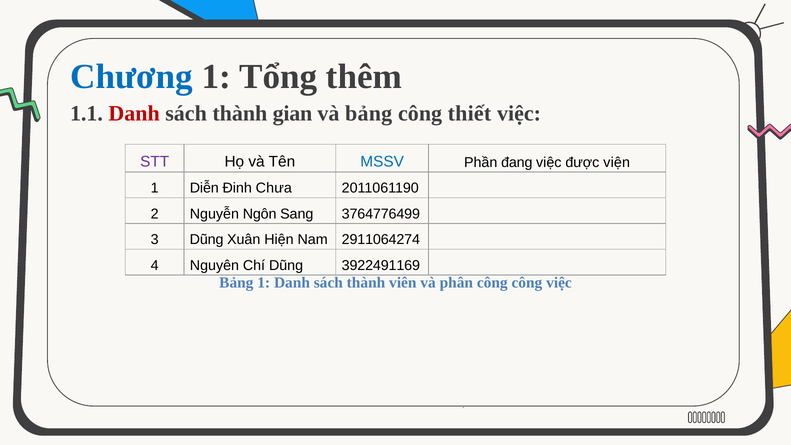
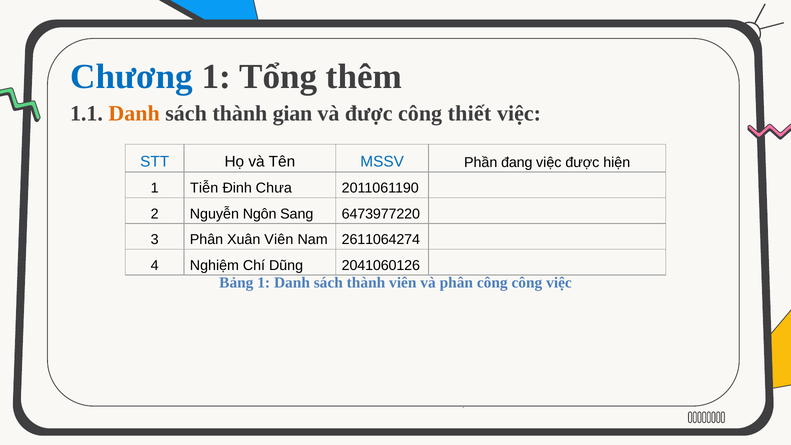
Danh at (134, 113) colour: red -> orange
và bảng: bảng -> được
STT colour: purple -> blue
viện: viện -> hiện
Diễn: Diễn -> Tiễn
3764776499: 3764776499 -> 6473977220
3 Dũng: Dũng -> Phân
Xuân Hiện: Hiện -> Viên
2911064274: 2911064274 -> 2611064274
Nguyên: Nguyên -> Nghiệm
3922491169: 3922491169 -> 2041060126
